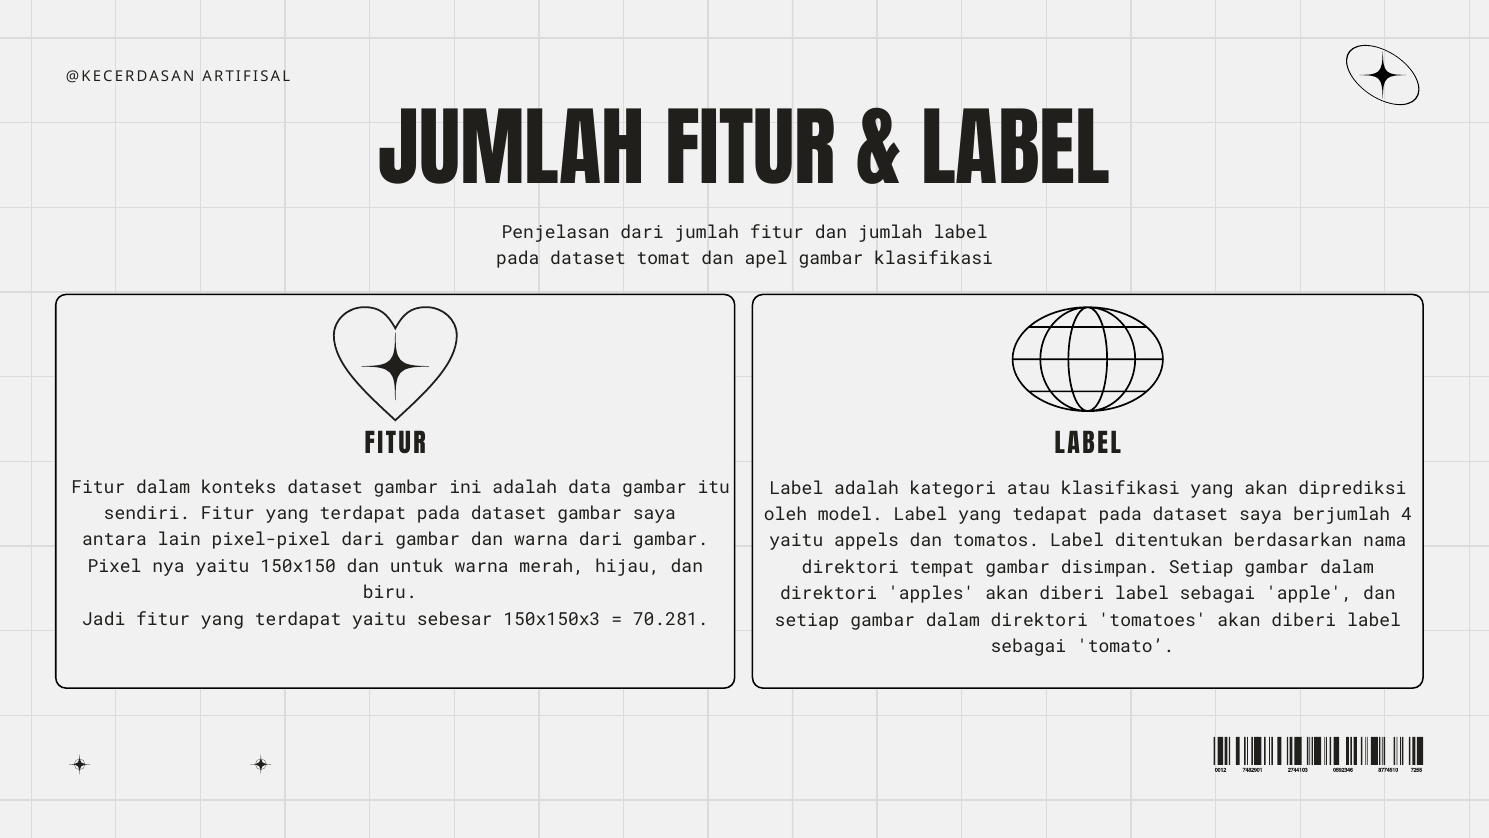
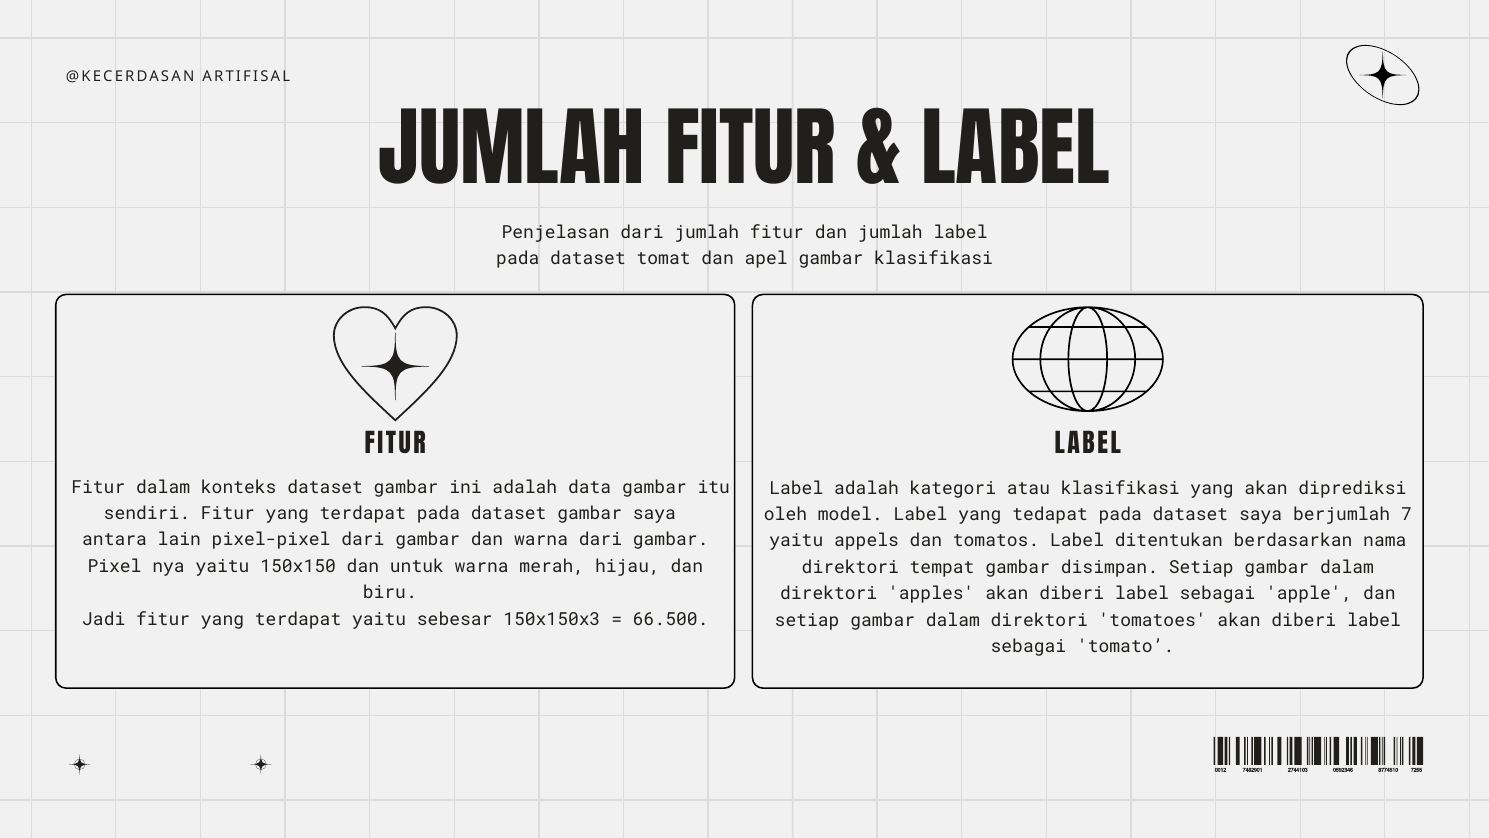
4: 4 -> 7
70.281: 70.281 -> 66.500
